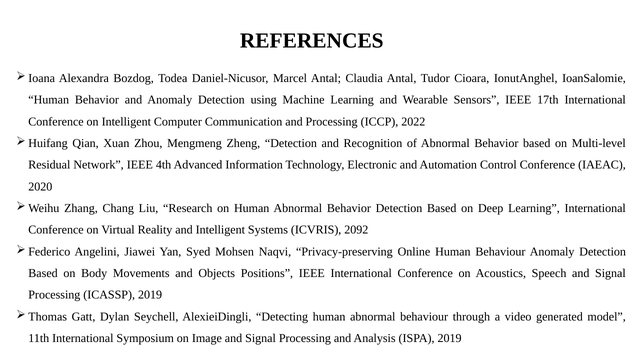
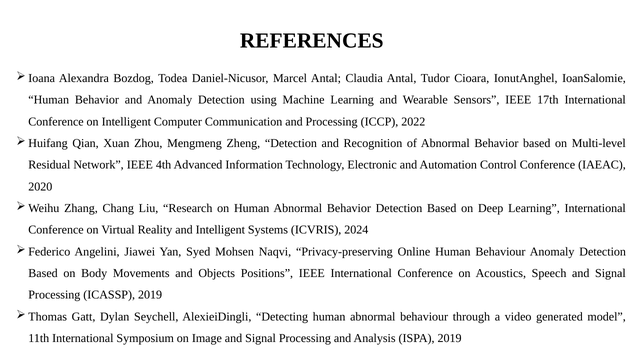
2092: 2092 -> 2024
